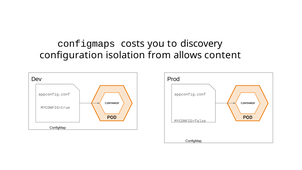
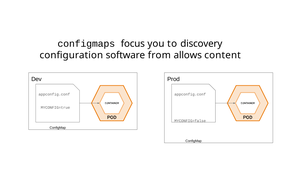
costs: costs -> focus
isolation: isolation -> software
